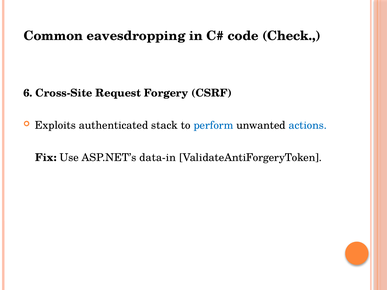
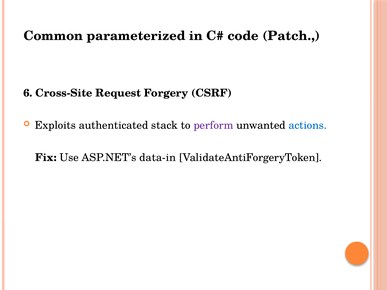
eavesdropping: eavesdropping -> parameterized
Check: Check -> Patch
perform colour: blue -> purple
